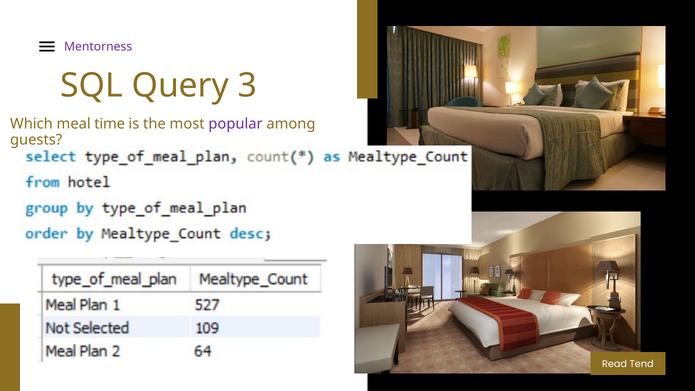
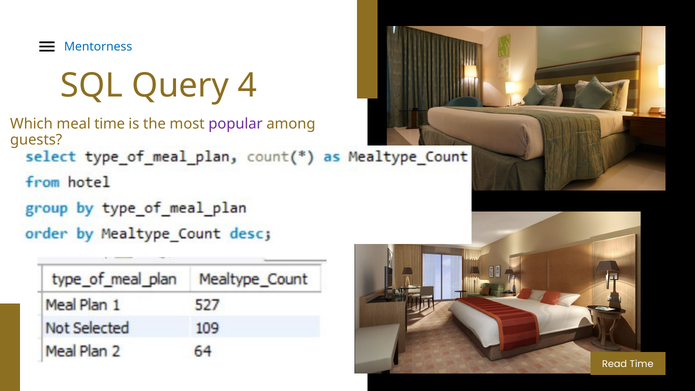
Mentorness colour: purple -> blue
3: 3 -> 4
Read Tend: Tend -> Time
